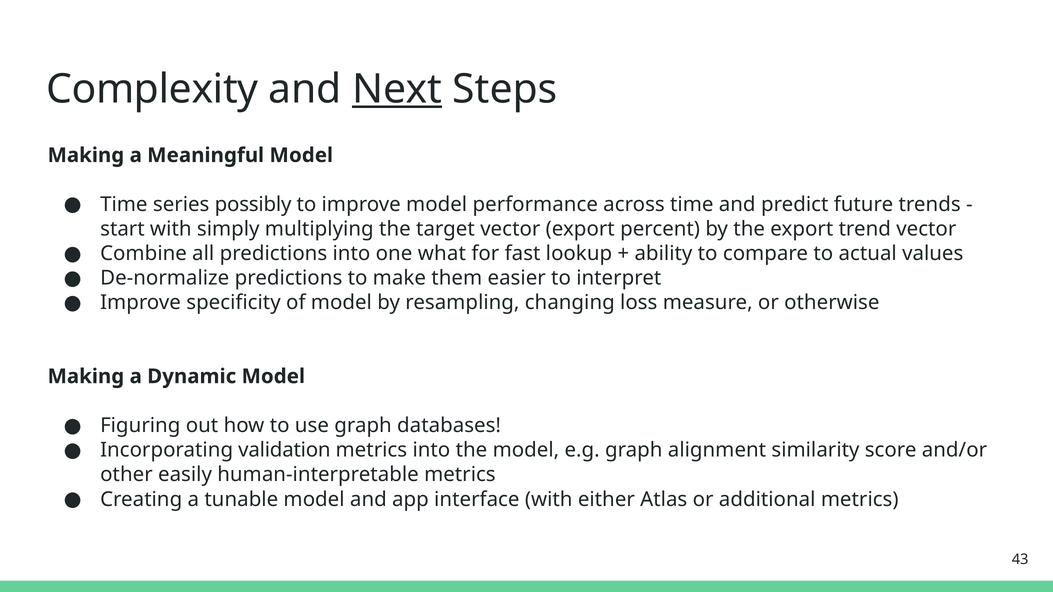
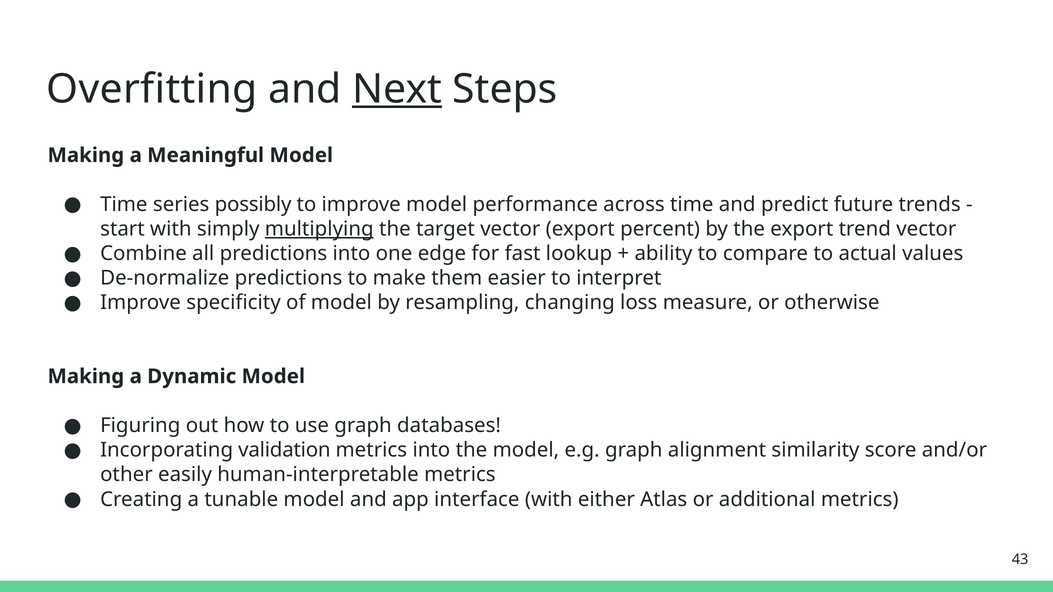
Complexity: Complexity -> Overfitting
multiplying underline: none -> present
what: what -> edge
